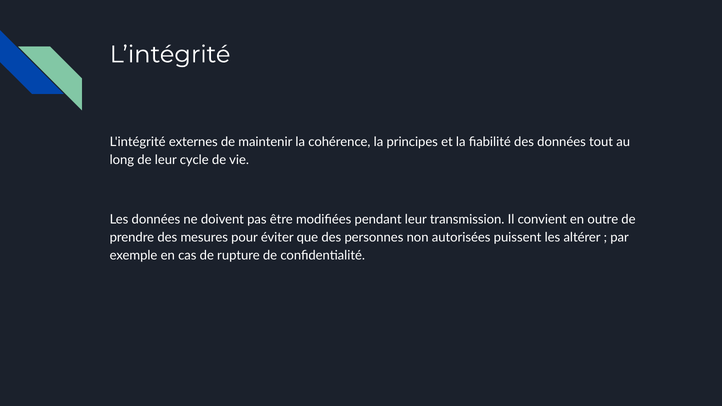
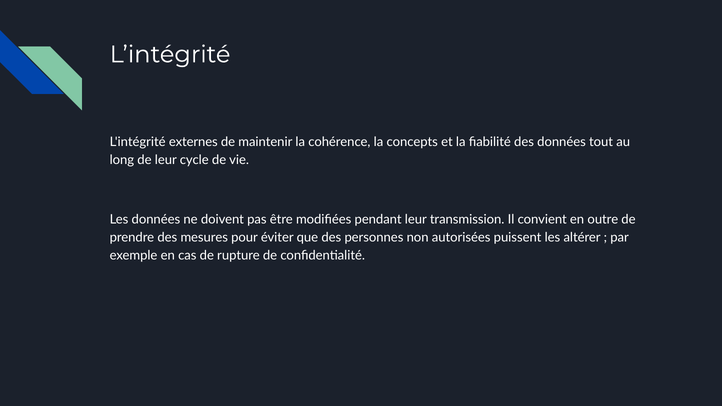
principes: principes -> concepts
